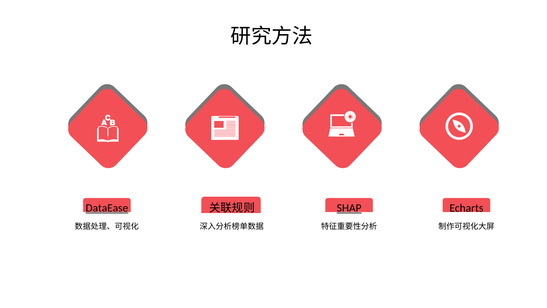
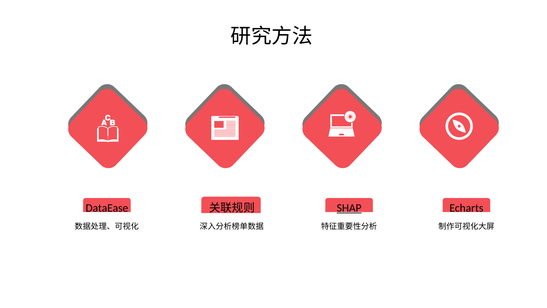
DataEase underline: present -> none
